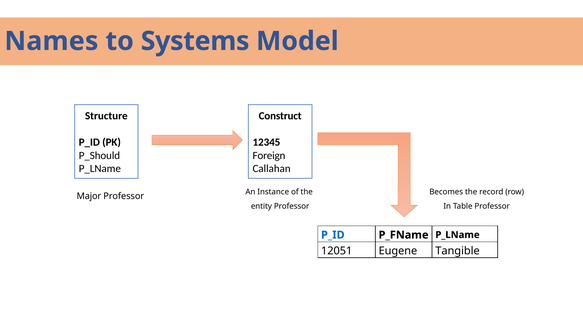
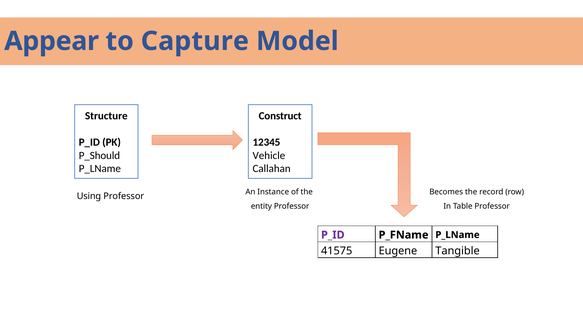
Names: Names -> Appear
Systems: Systems -> Capture
Foreign: Foreign -> Vehicle
Major: Major -> Using
P_ID at (333, 235) colour: blue -> purple
12051: 12051 -> 41575
